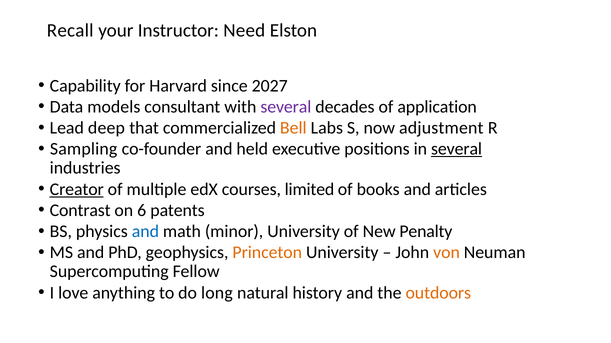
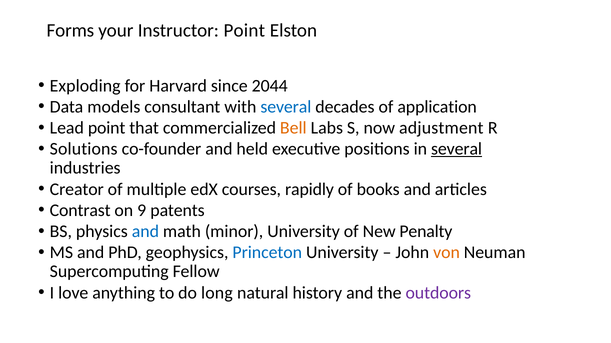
Recall: Recall -> Forms
Instructor Need: Need -> Point
Capability: Capability -> Exploding
2027: 2027 -> 2044
several at (286, 107) colour: purple -> blue
Lead deep: deep -> point
Sampling: Sampling -> Solutions
Creator underline: present -> none
limited: limited -> rapidly
6: 6 -> 9
Princeton colour: orange -> blue
outdoors colour: orange -> purple
